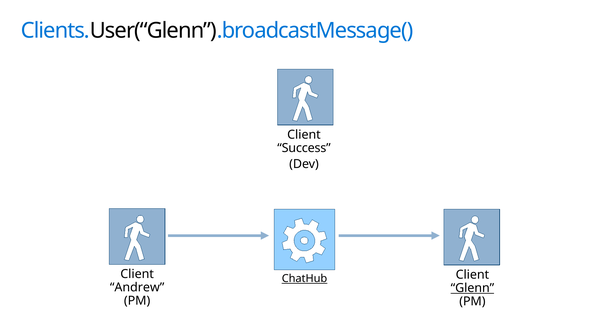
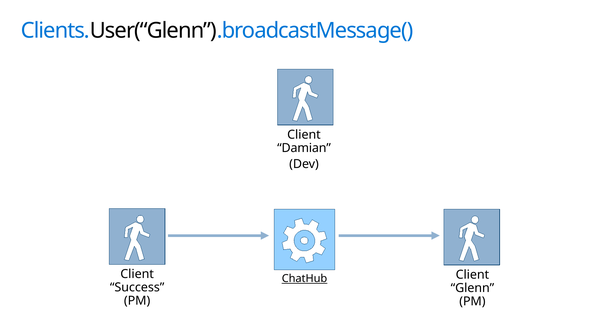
Success: Success -> Damian
Andrew: Andrew -> Success
Glenn underline: present -> none
